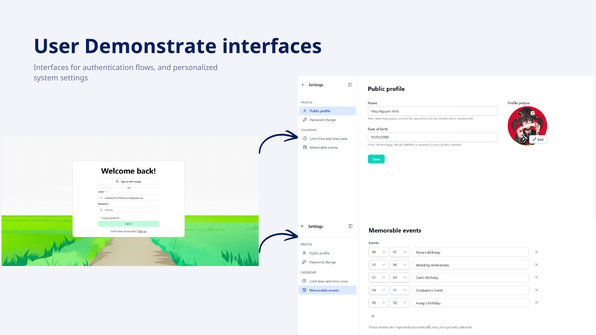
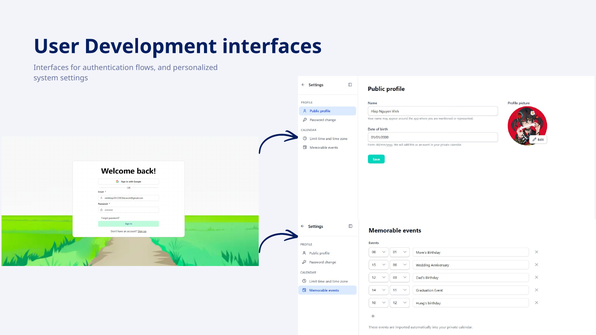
Demonstrate: Demonstrate -> Development
